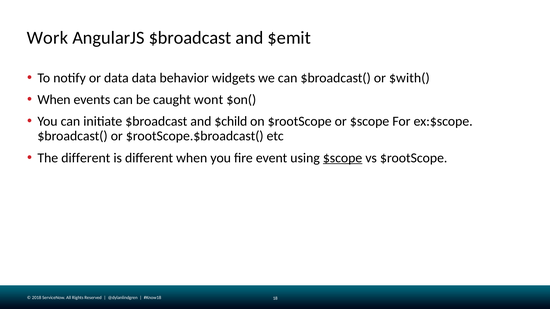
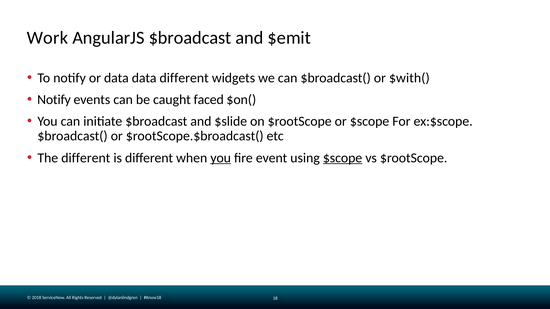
data behavior: behavior -> different
When at (54, 100): When -> Notify
wont: wont -> faced
$child: $child -> $slide
you at (221, 158) underline: none -> present
